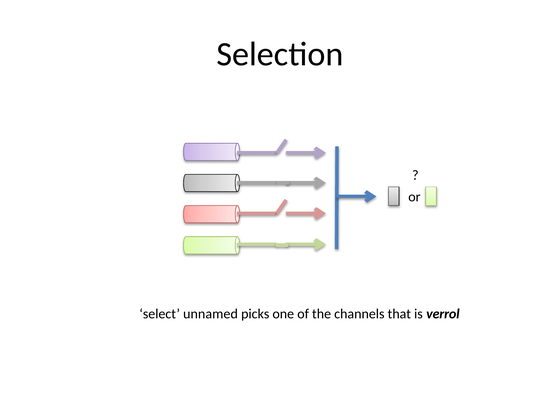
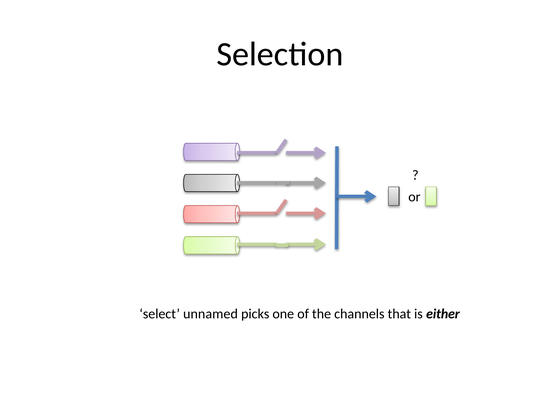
verrol: verrol -> either
